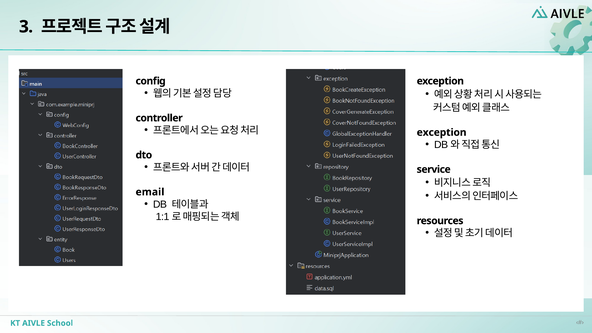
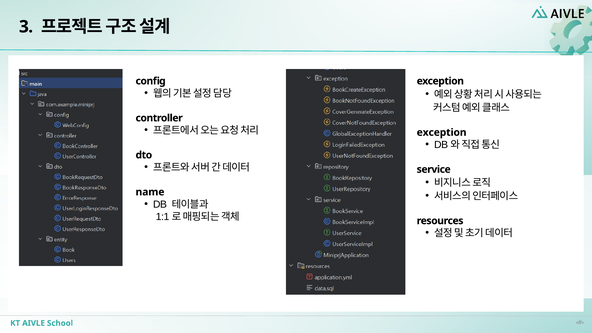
email: email -> name
